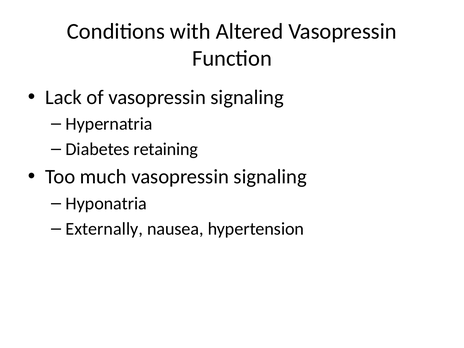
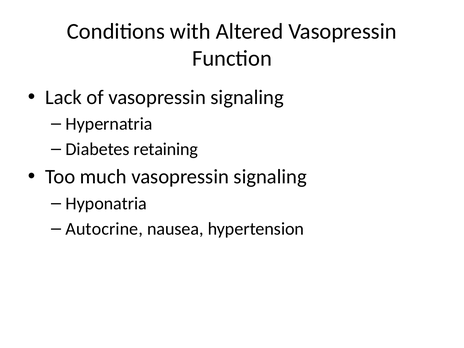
Externally: Externally -> Autocrine
